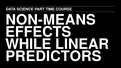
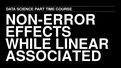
NON-MEANS: NON-MEANS -> NON-ERROR
PREDICTORS: PREDICTORS -> ASSOCIATED
